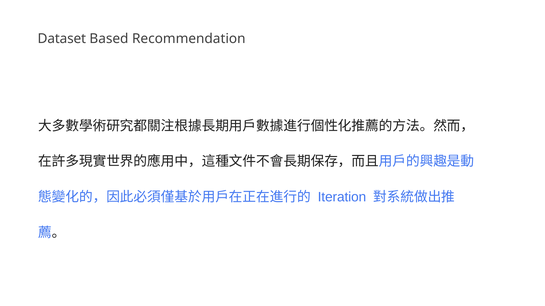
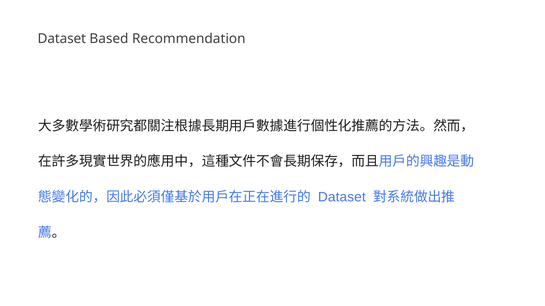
Iteration at (342, 197): Iteration -> Dataset
